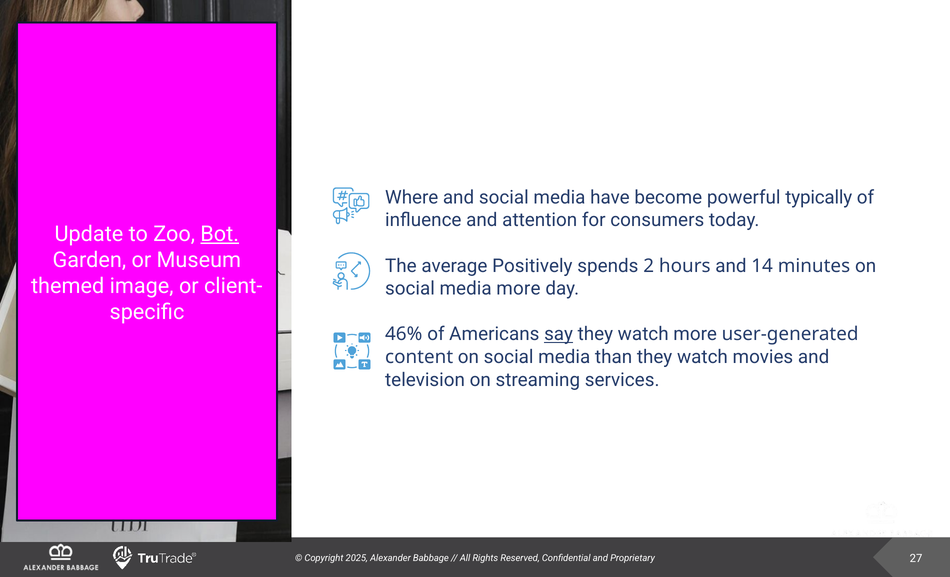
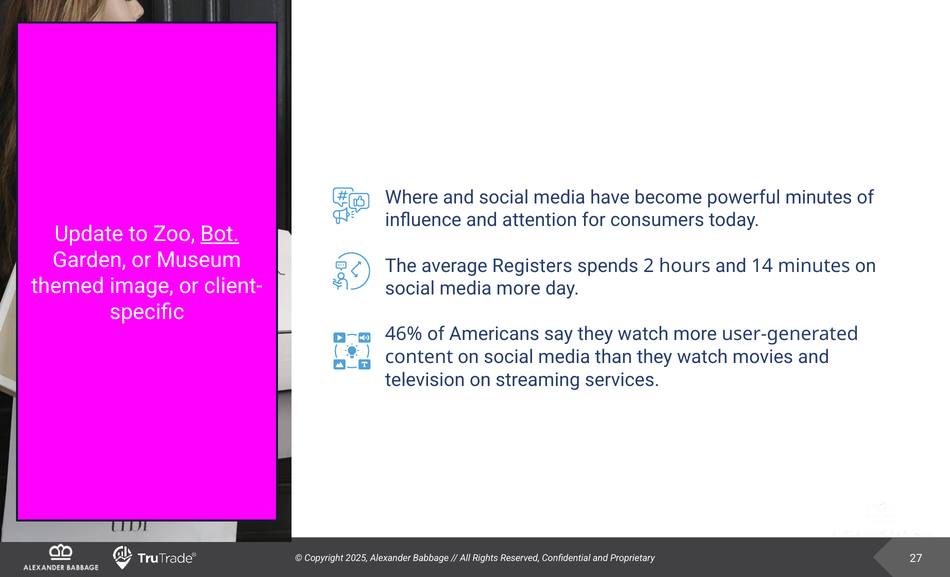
powerful typically: typically -> minutes
Positively: Positively -> Registers
say underline: present -> none
